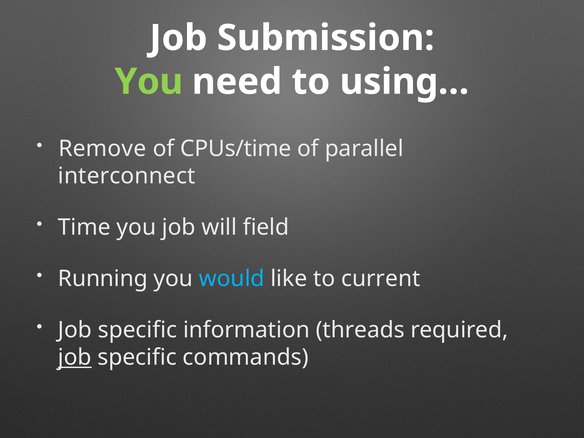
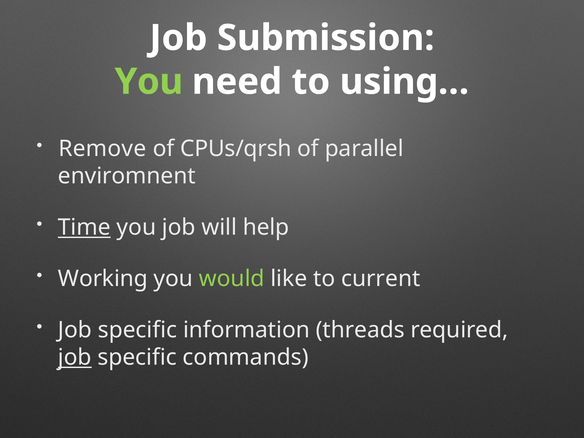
CPUs/time: CPUs/time -> CPUs/qrsh
interconnect: interconnect -> enviromnent
Time underline: none -> present
field: field -> help
Running: Running -> Working
would colour: light blue -> light green
